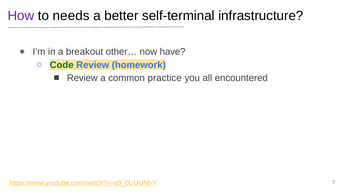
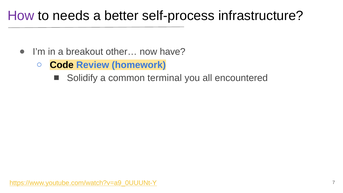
self-terminal: self-terminal -> self-process
Code colour: green -> black
Review at (82, 78): Review -> Solidify
practice: practice -> terminal
